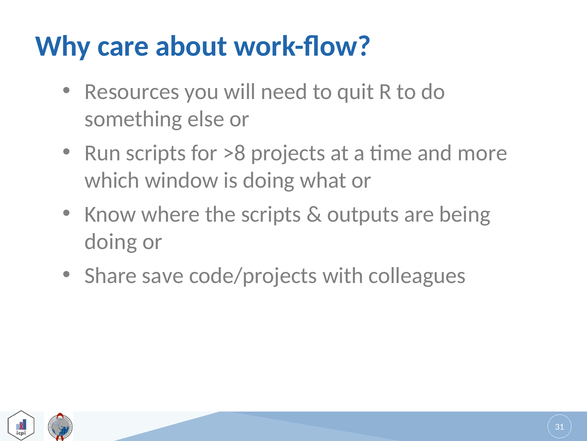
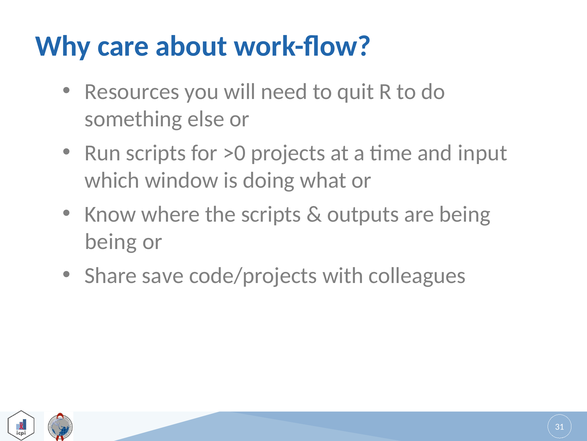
>8: >8 -> >0
more: more -> input
doing at (111, 241): doing -> being
